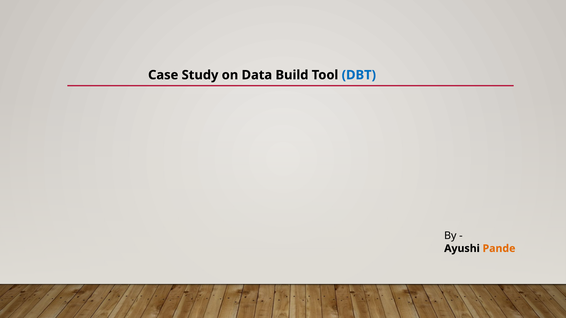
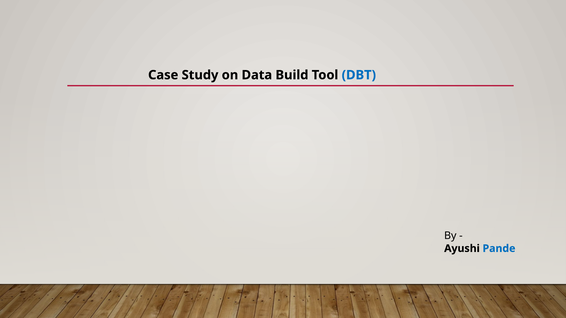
Pande colour: orange -> blue
